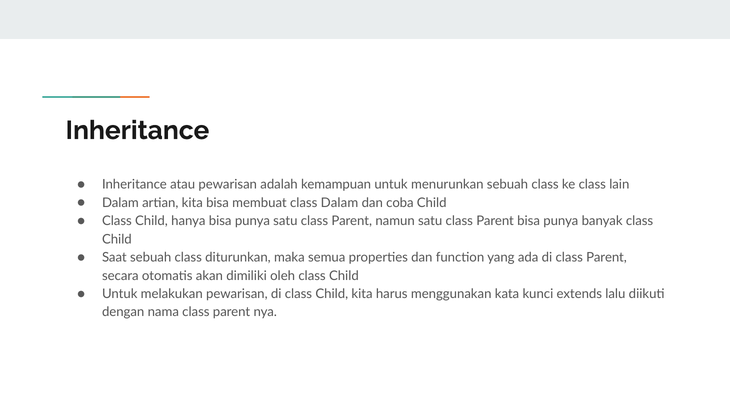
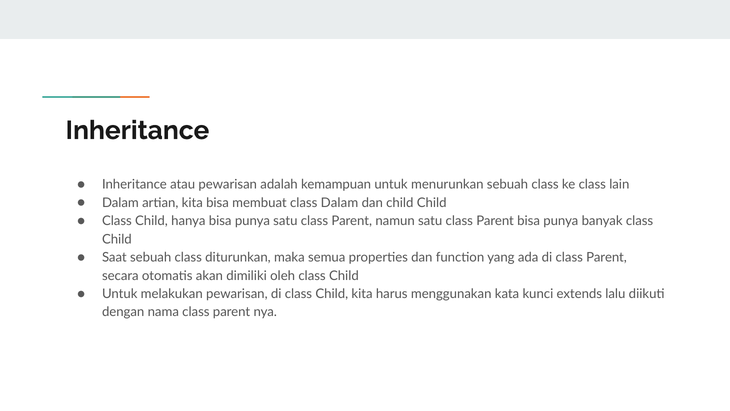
dan coba: coba -> child
